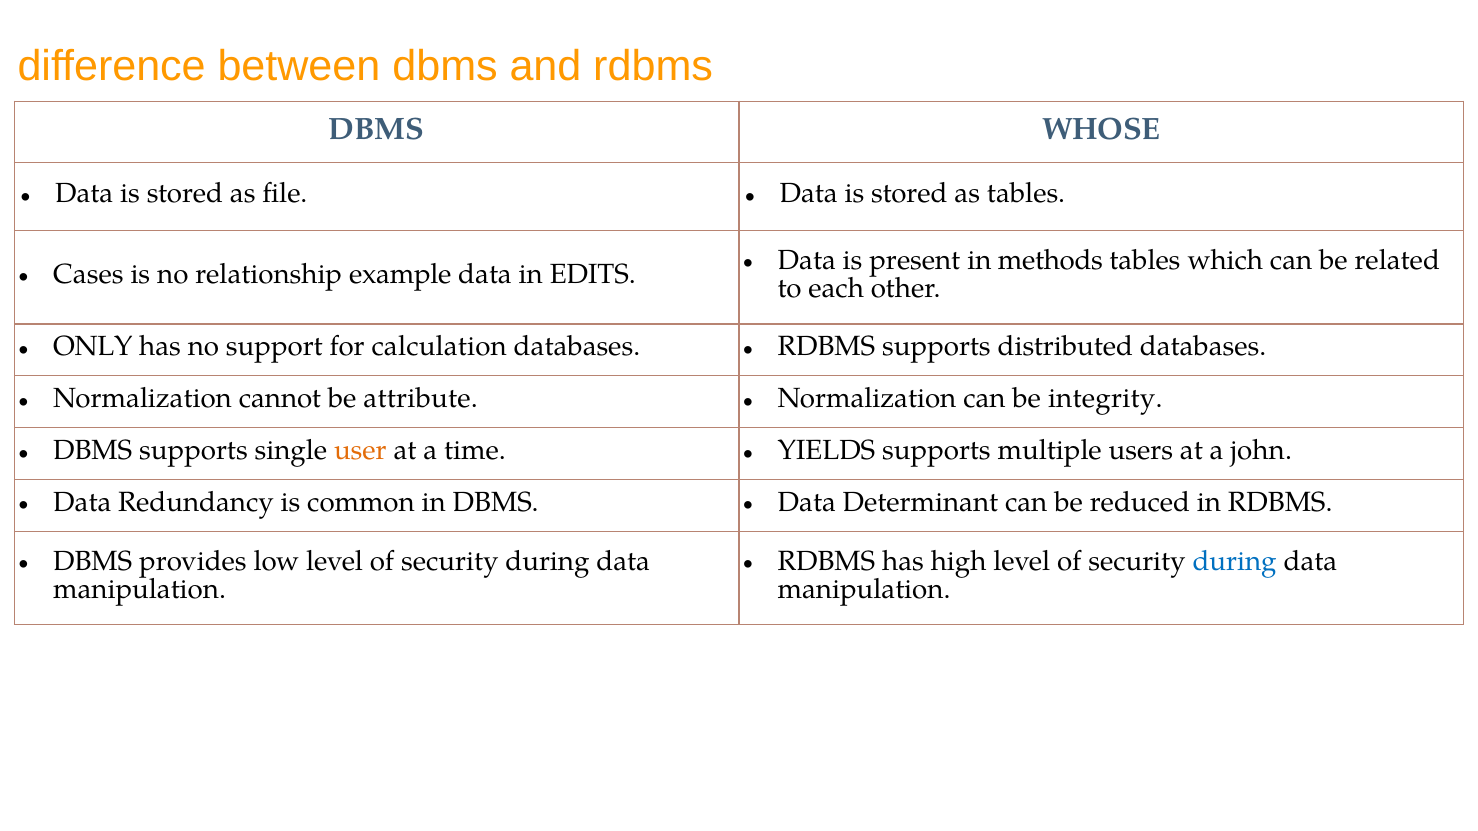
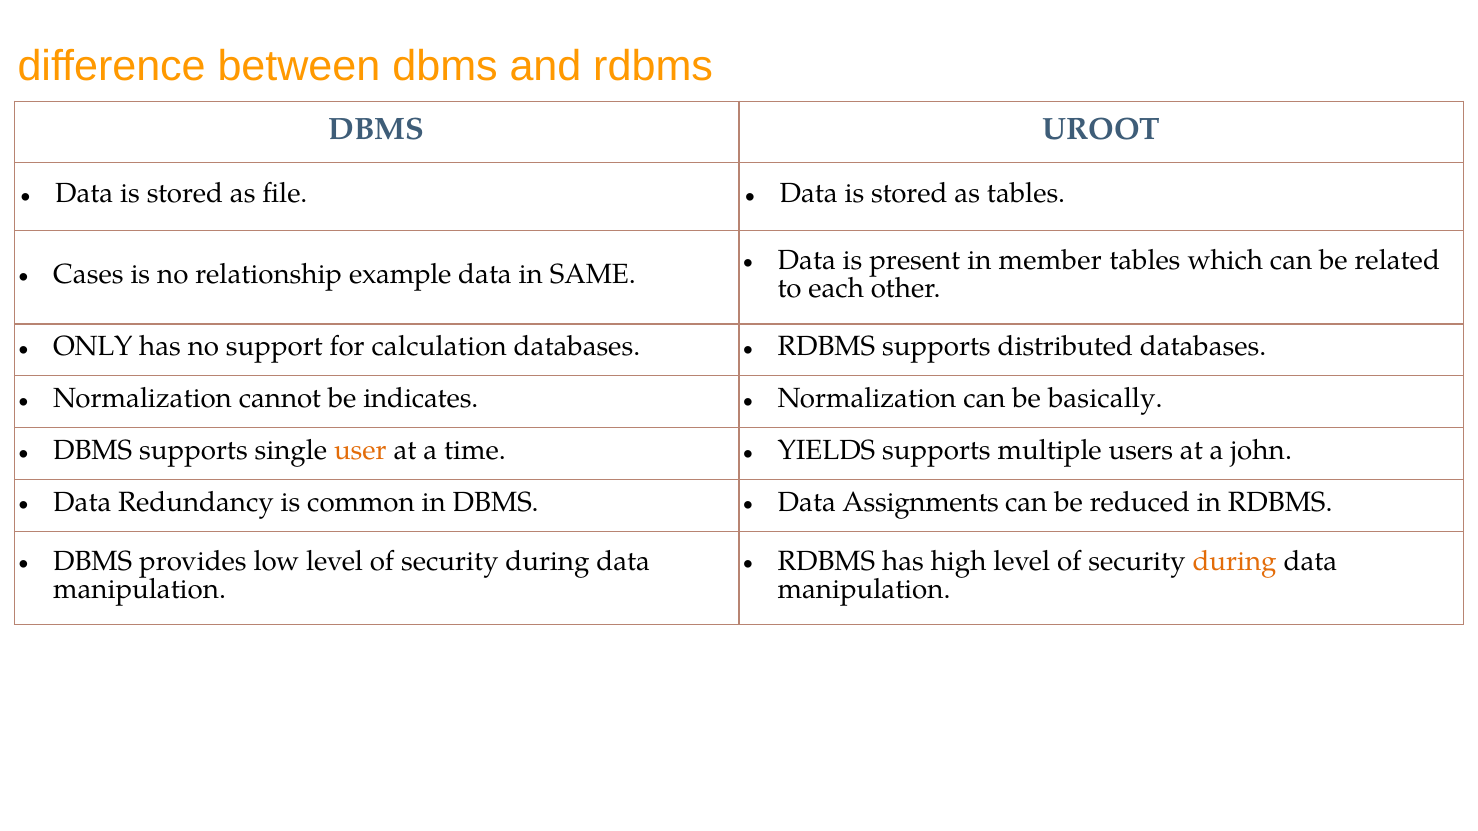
WHOSE: WHOSE -> UROOT
methods: methods -> member
EDITS: EDITS -> SAME
attribute: attribute -> indicates
integrity: integrity -> basically
Determinant: Determinant -> Assignments
during at (1235, 561) colour: blue -> orange
